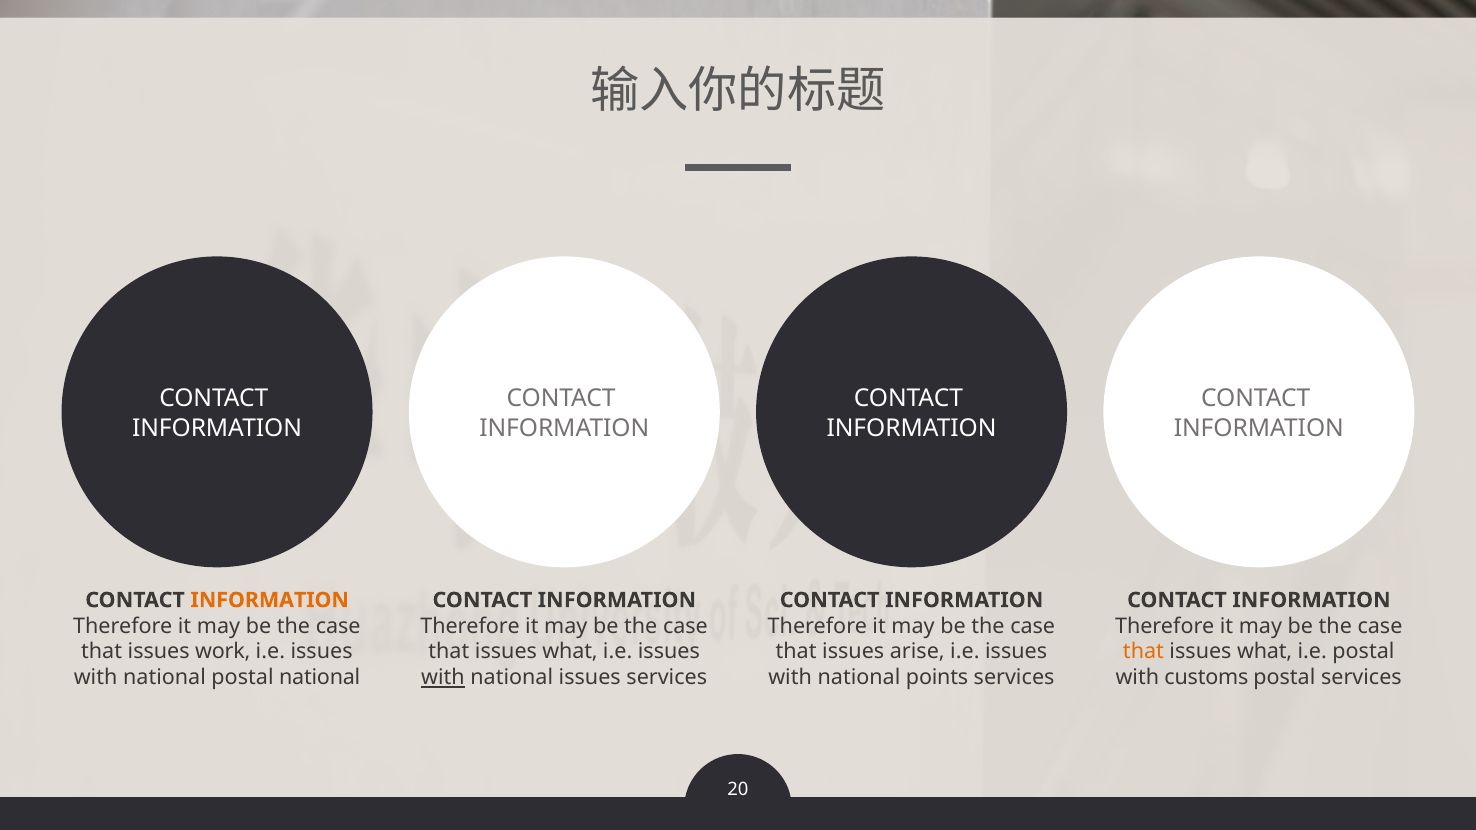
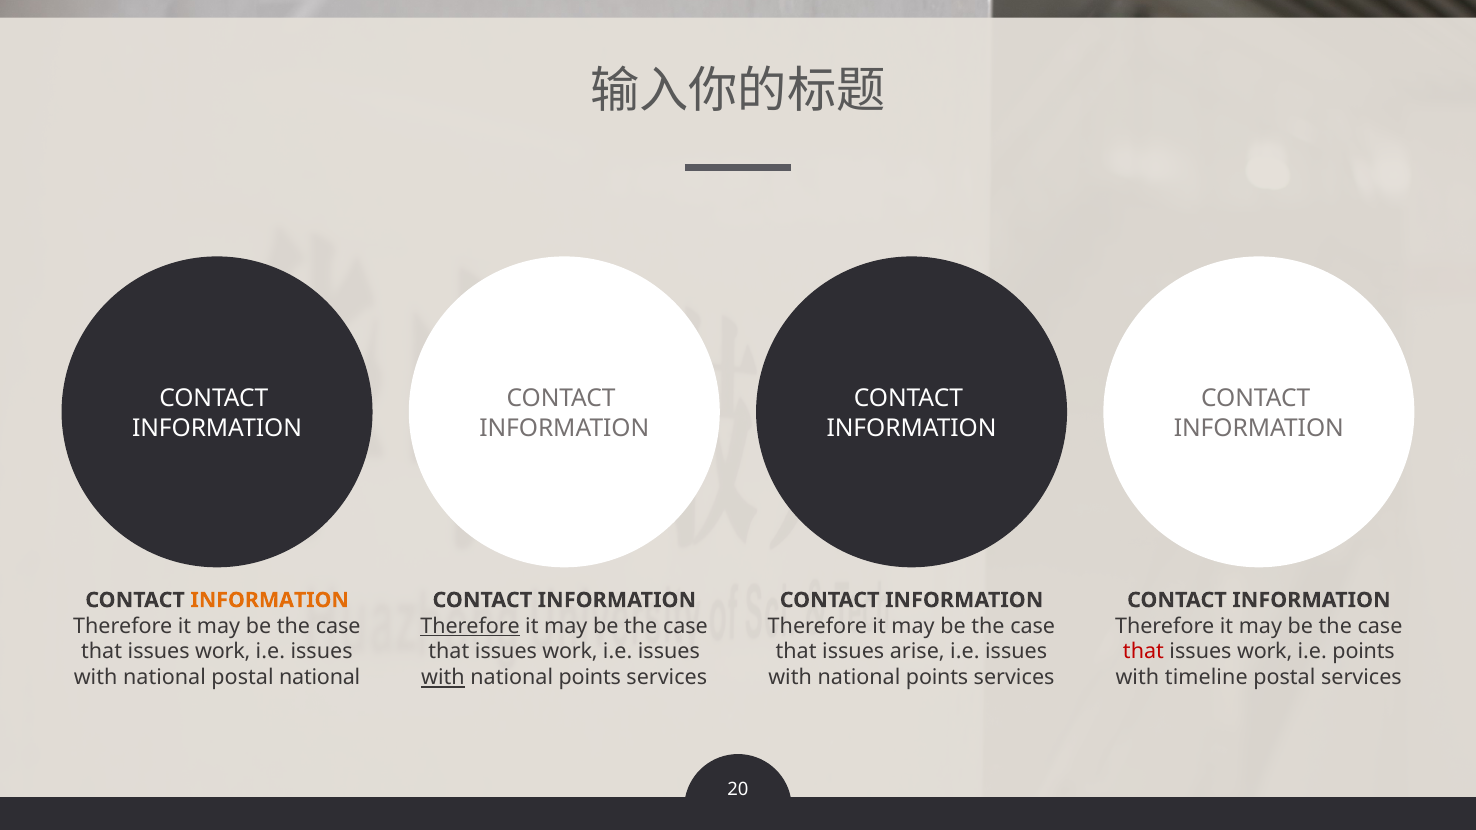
Therefore at (470, 626) underline: none -> present
what at (570, 652): what -> work
that at (1143, 652) colour: orange -> red
what at (1265, 652): what -> work
i.e postal: postal -> points
issues at (590, 678): issues -> points
customs: customs -> timeline
